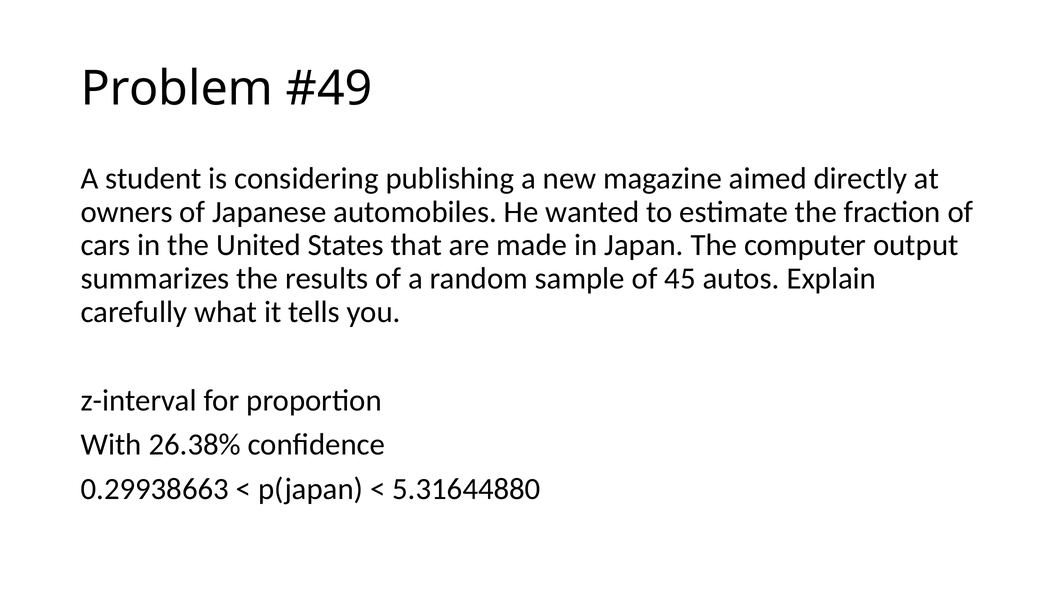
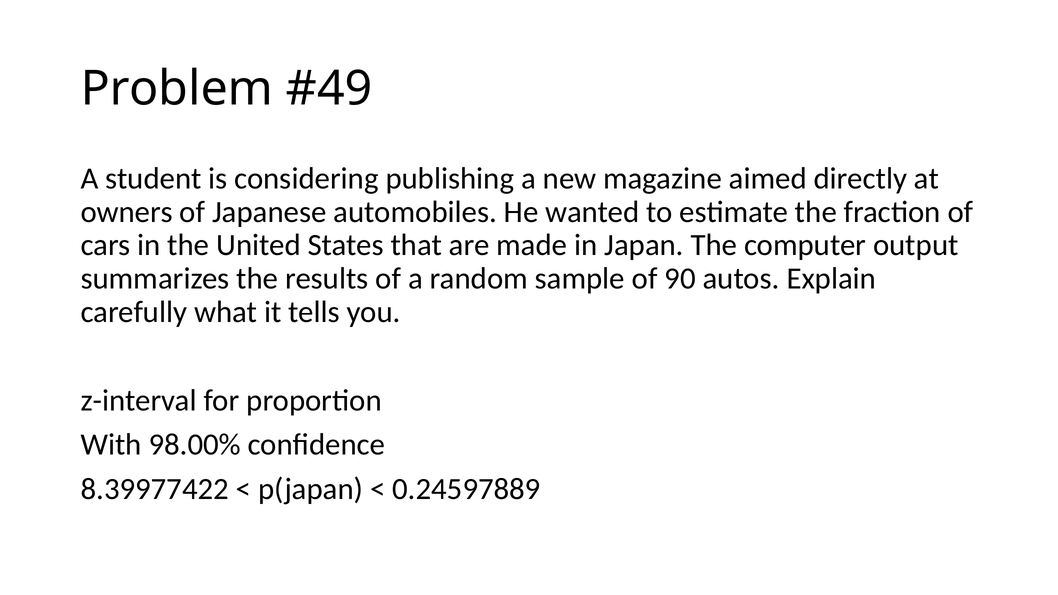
45: 45 -> 90
26.38%: 26.38% -> 98.00%
0.29938663: 0.29938663 -> 8.39977422
5.31644880: 5.31644880 -> 0.24597889
